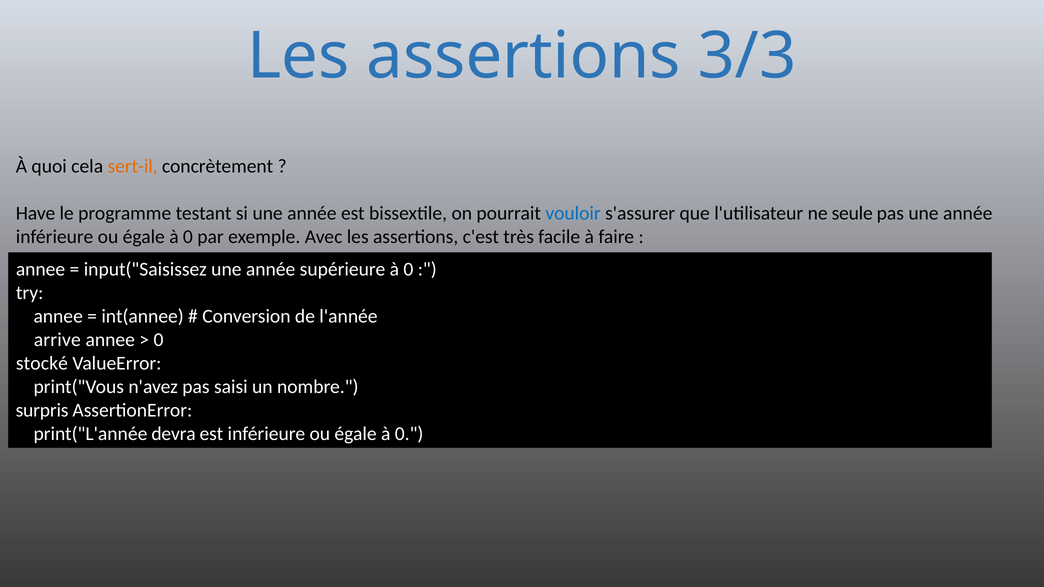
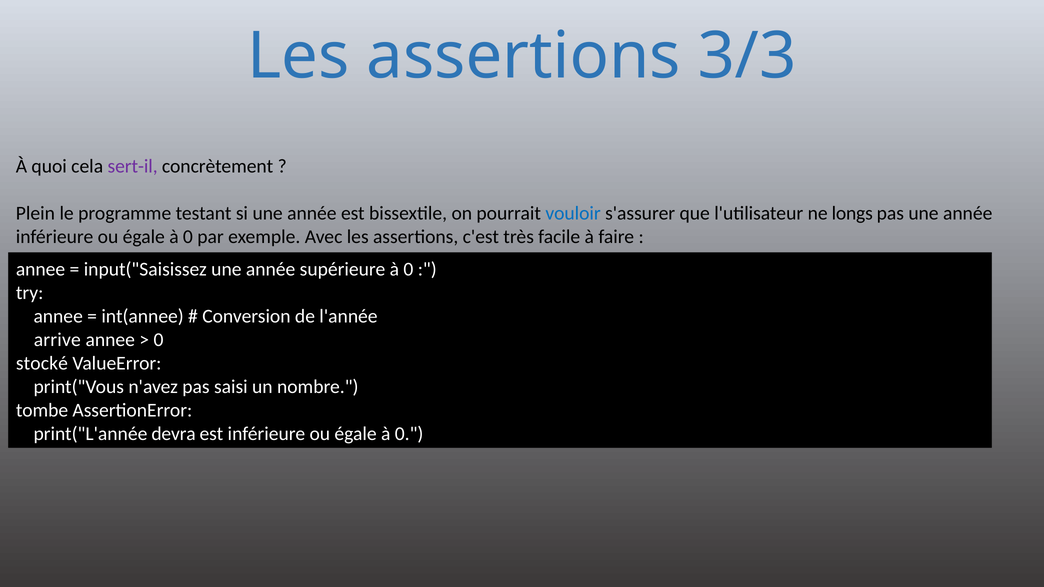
sert-il colour: orange -> purple
Have: Have -> Plein
seule: seule -> longs
surpris: surpris -> tombe
